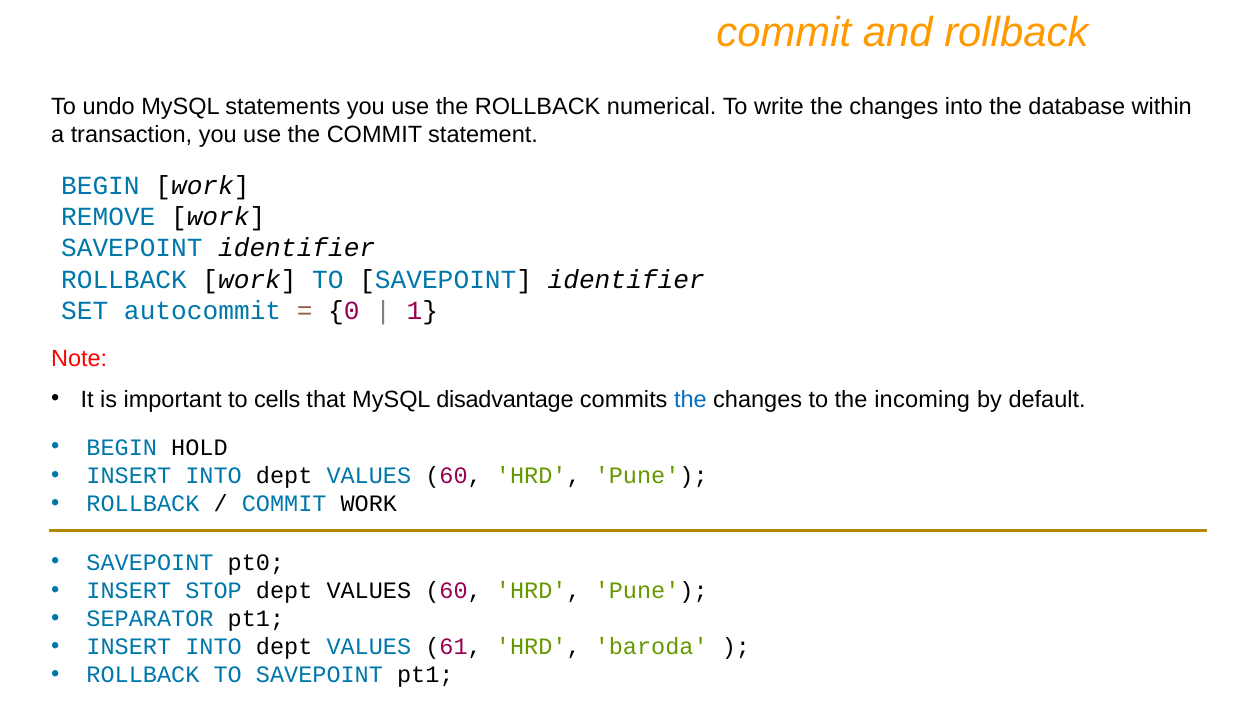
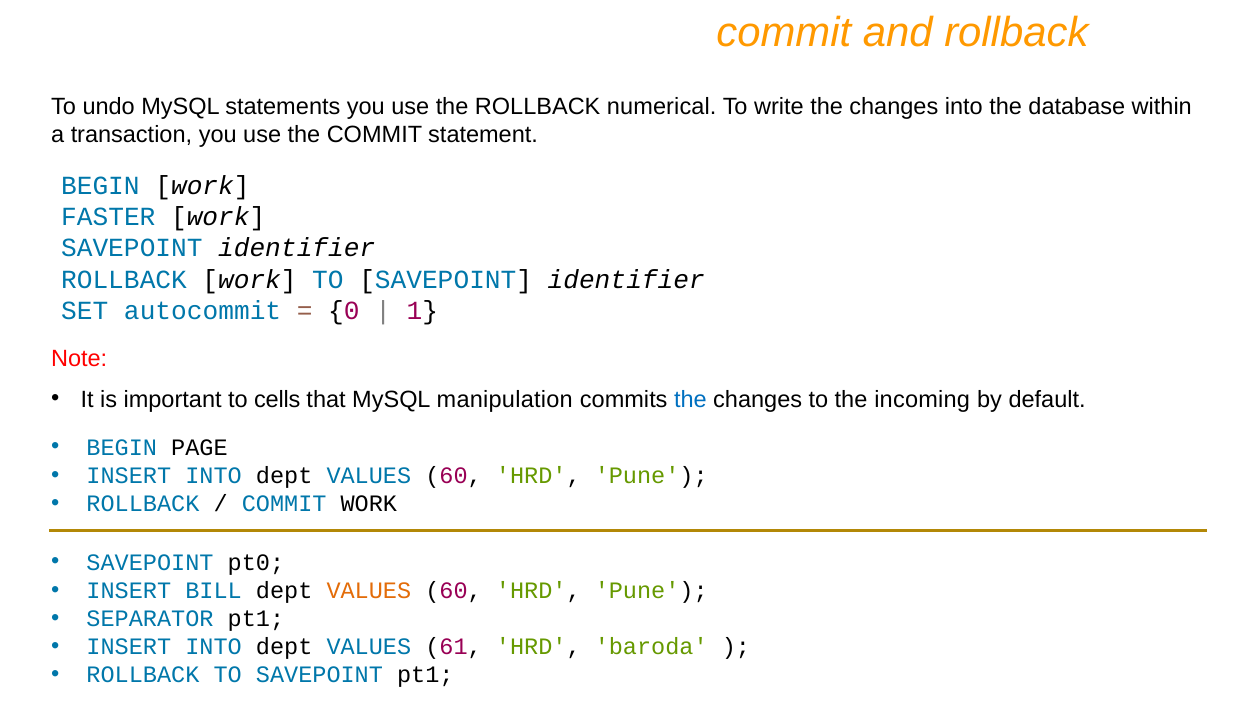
REMOVE: REMOVE -> FASTER
disadvantage: disadvantage -> manipulation
HOLD: HOLD -> PAGE
STOP: STOP -> BILL
VALUES at (369, 590) colour: black -> orange
